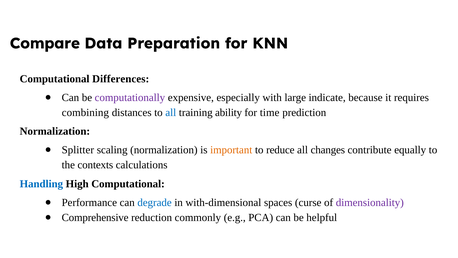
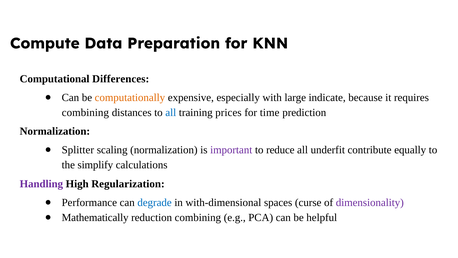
Compare: Compare -> Compute
computationally colour: purple -> orange
ability: ability -> prices
important colour: orange -> purple
changes: changes -> underfit
contexts: contexts -> simplify
Handling colour: blue -> purple
High Computational: Computational -> Regularization
Comprehensive: Comprehensive -> Mathematically
reduction commonly: commonly -> combining
